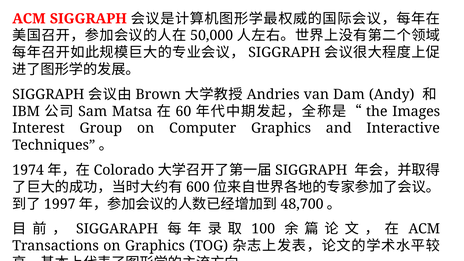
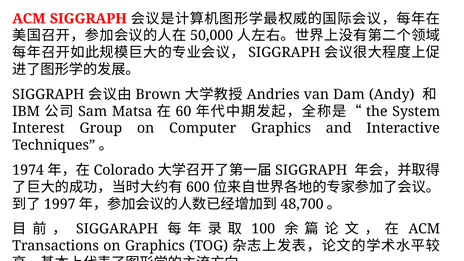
Images: Images -> System
